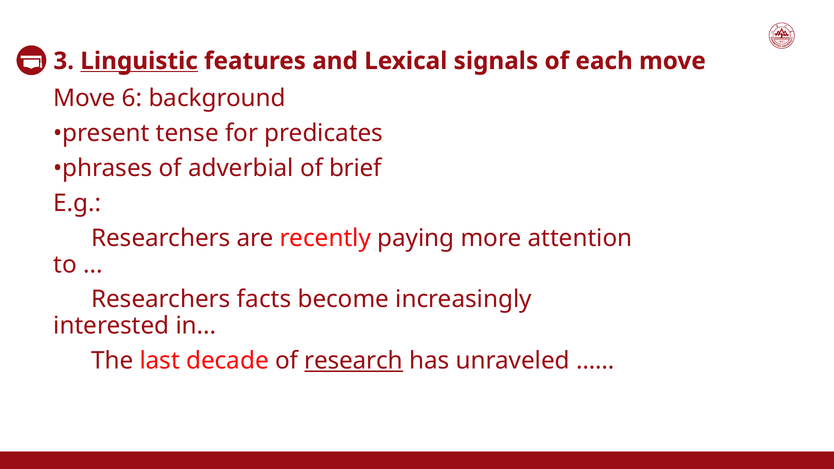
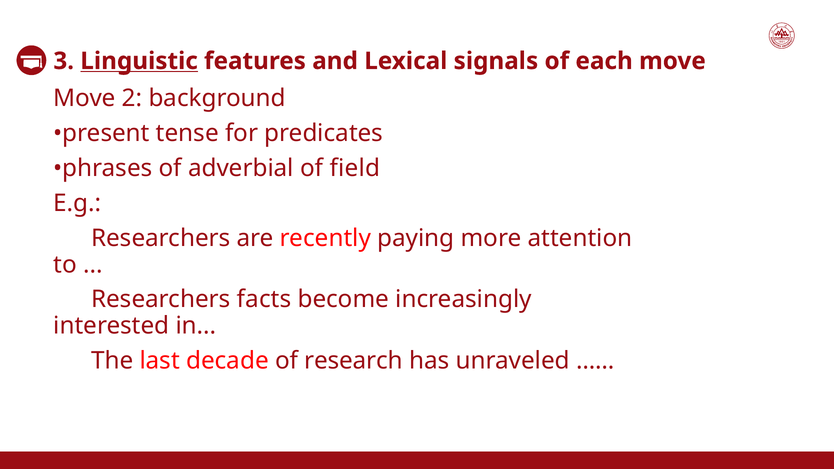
6: 6 -> 2
brief: brief -> field
research underline: present -> none
